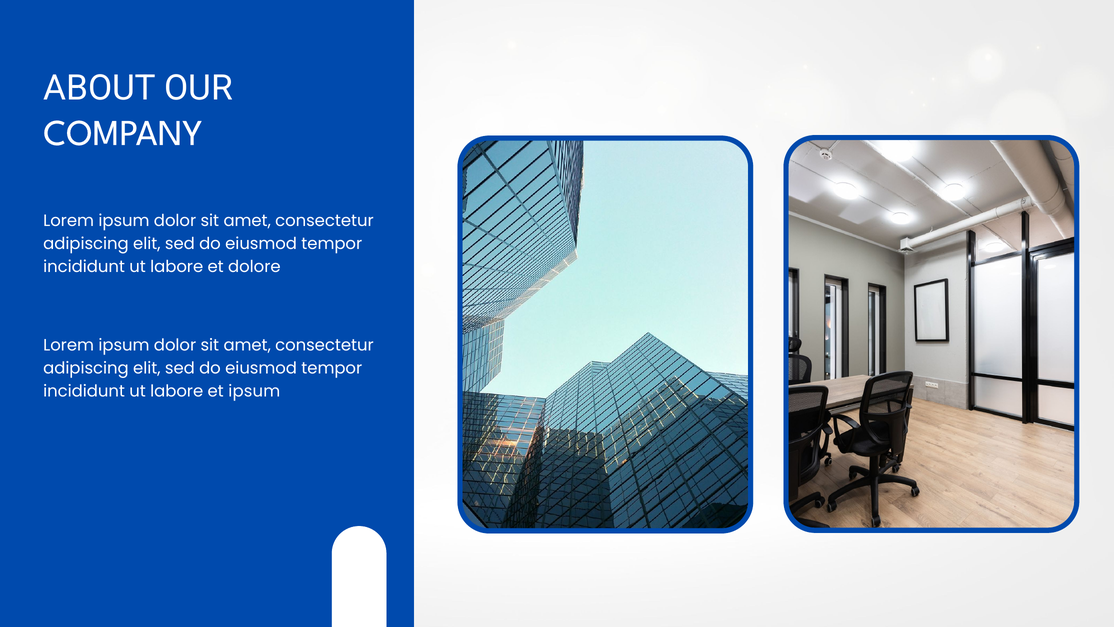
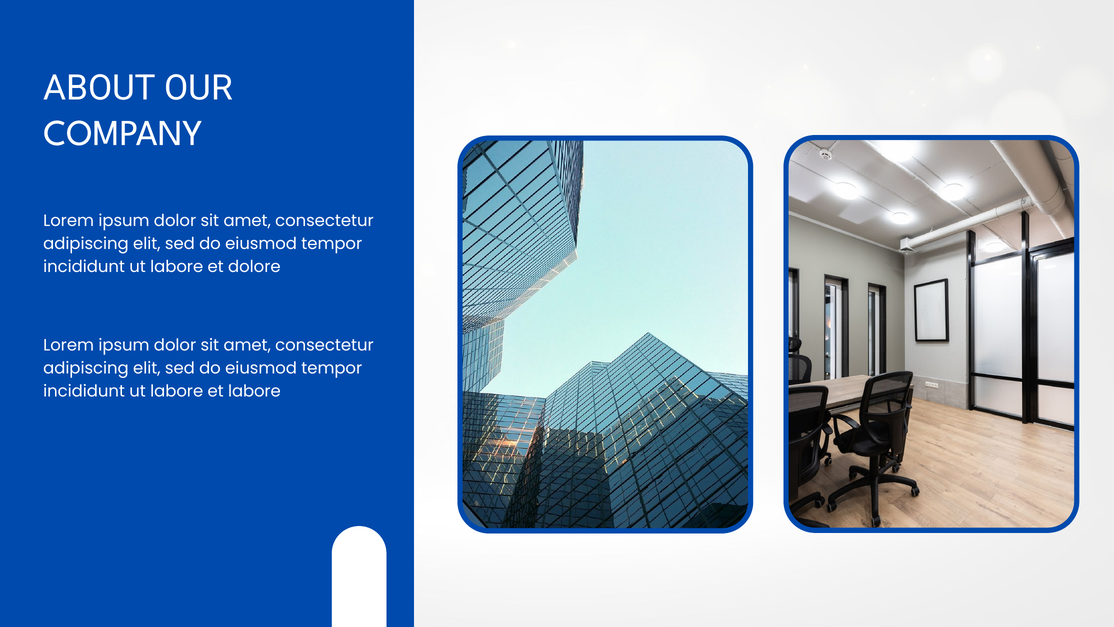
et ipsum: ipsum -> labore
